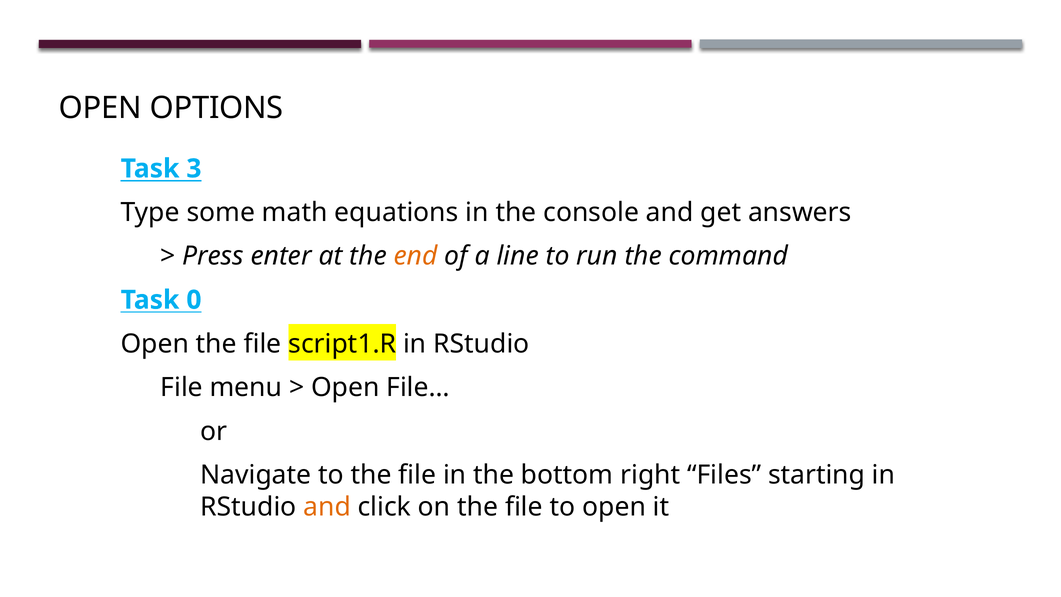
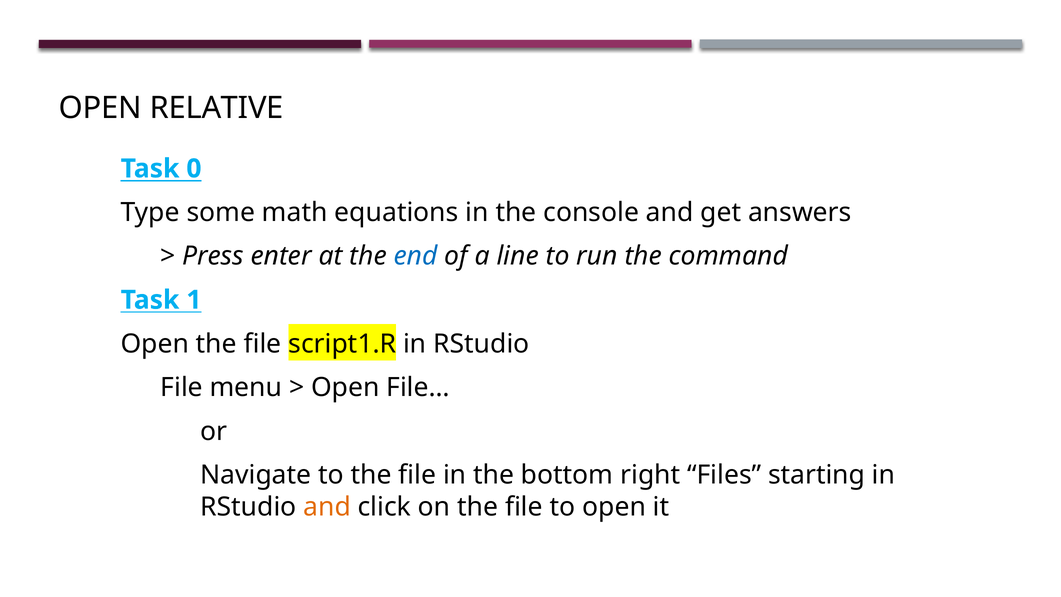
OPTIONS: OPTIONS -> RELATIVE
3: 3 -> 0
end colour: orange -> blue
0: 0 -> 1
